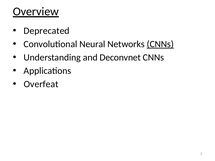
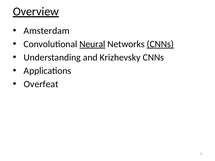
Deprecated: Deprecated -> Amsterdam
Neural underline: none -> present
Deconvnet: Deconvnet -> Krizhevsky
